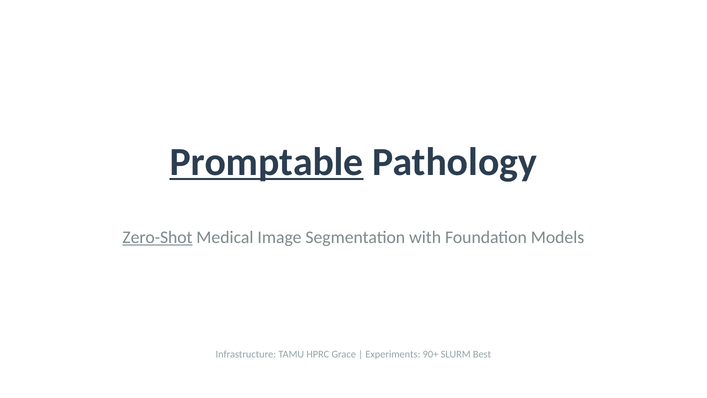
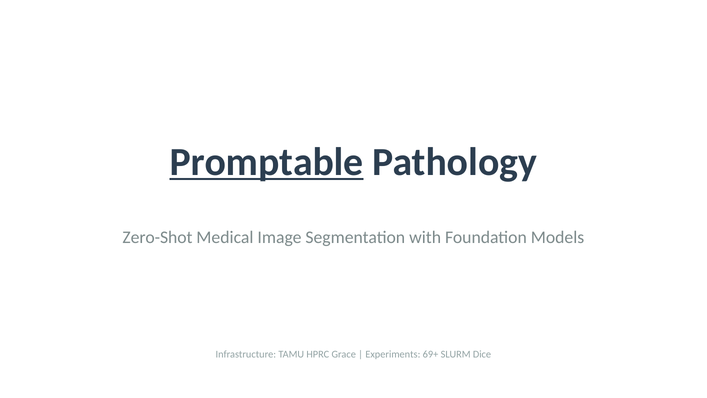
Zero-Shot underline: present -> none
90+: 90+ -> 69+
Best: Best -> Dice
